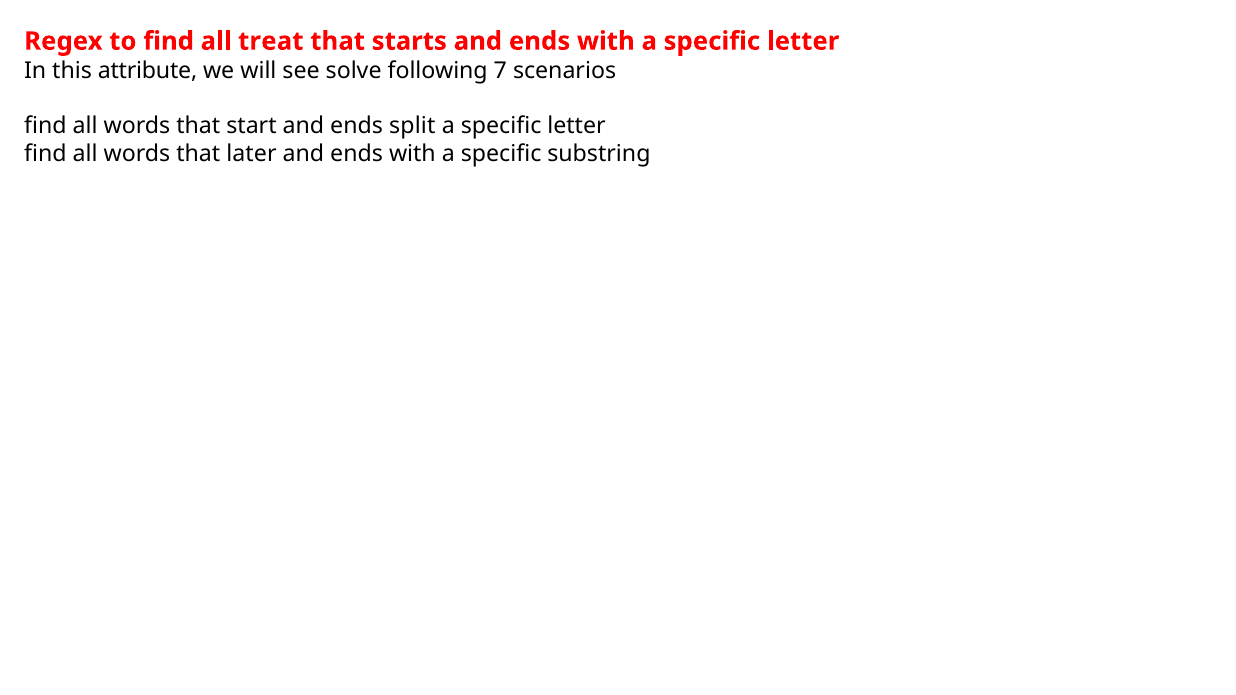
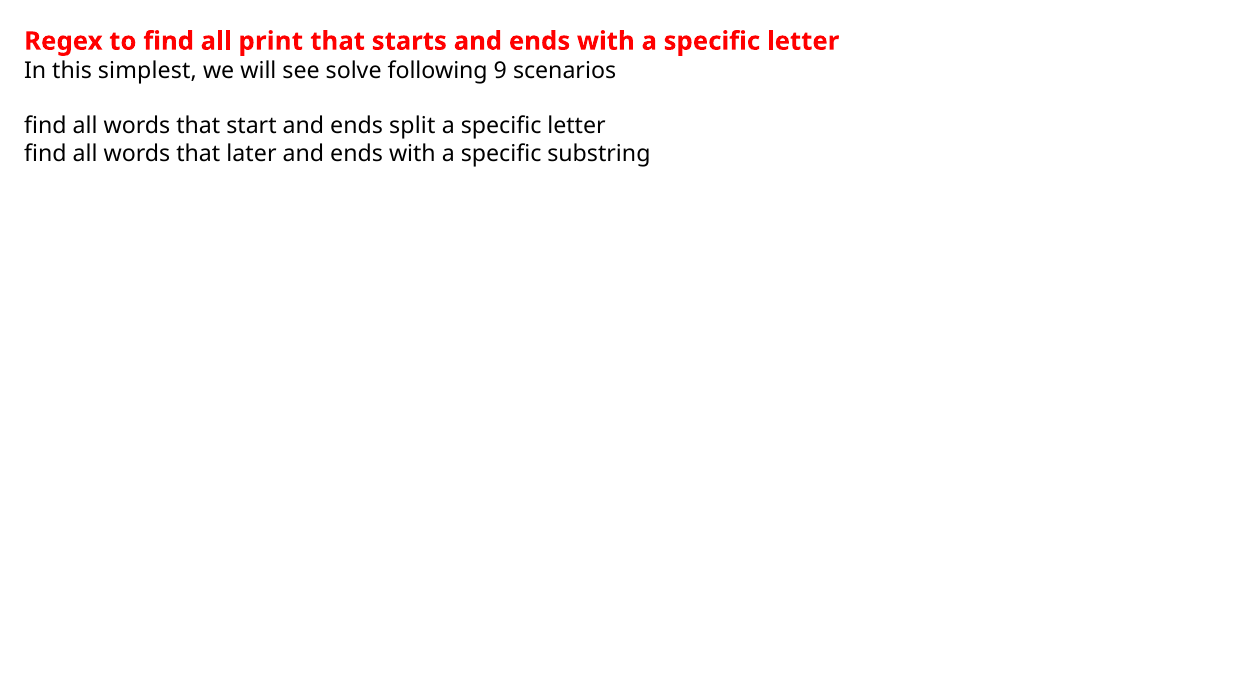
treat: treat -> print
attribute: attribute -> simplest
7: 7 -> 9
